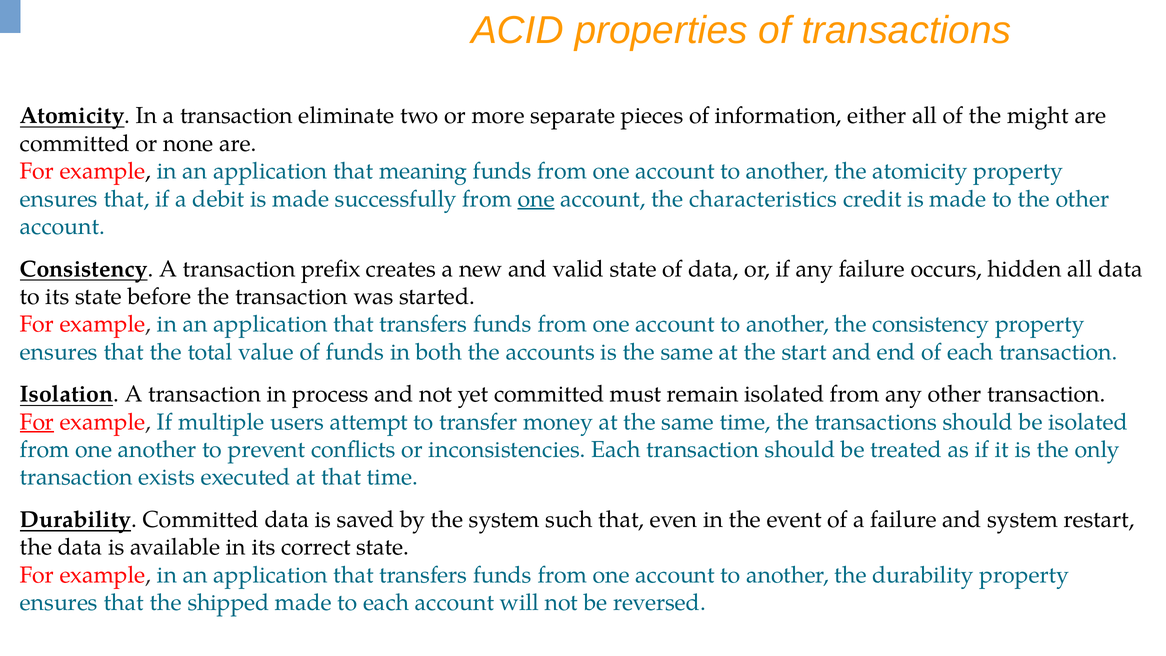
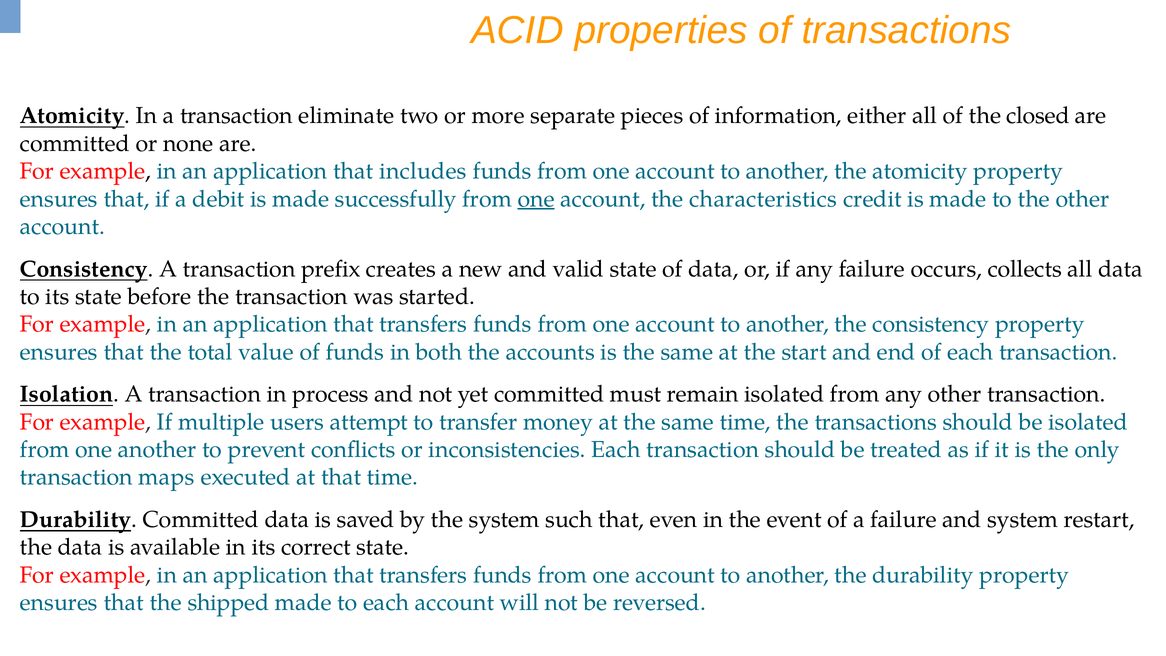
might: might -> closed
meaning: meaning -> includes
hidden: hidden -> collects
For at (37, 422) underline: present -> none
exists: exists -> maps
